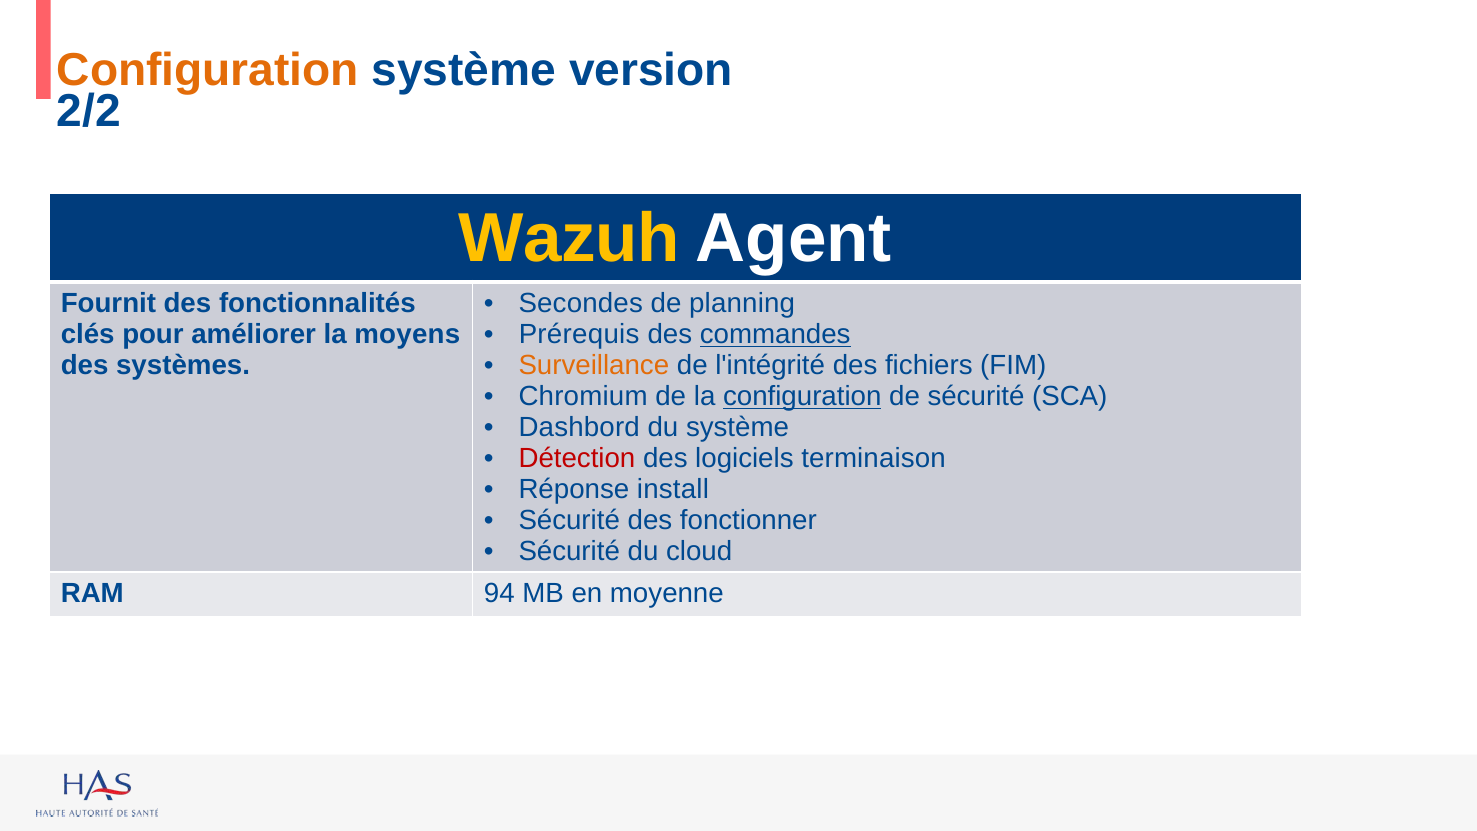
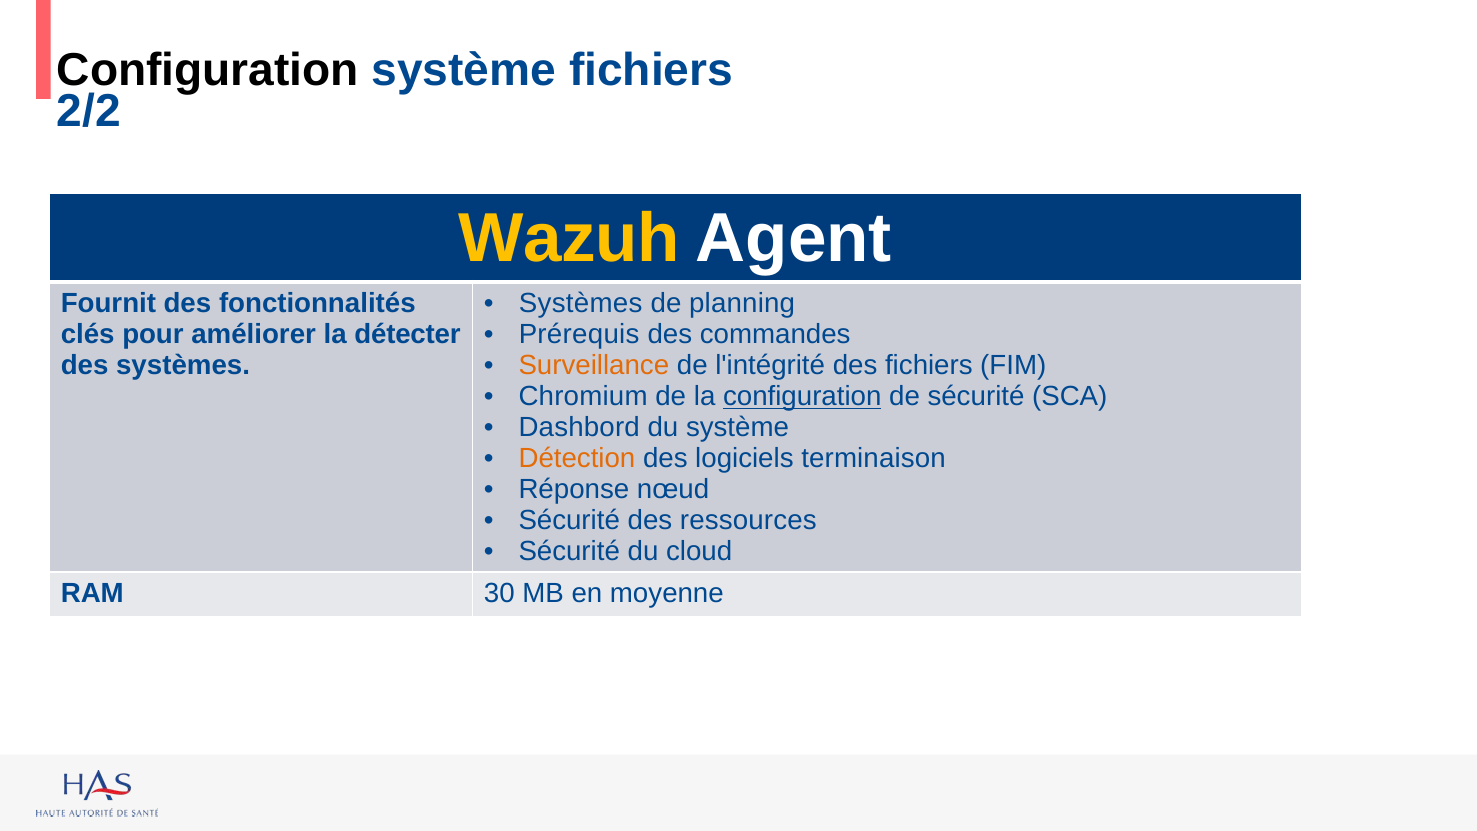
Configuration at (208, 70) colour: orange -> black
système version: version -> fichiers
Secondes at (581, 303): Secondes -> Systèmes
commandes underline: present -> none
moyens: moyens -> détecter
Détection colour: red -> orange
install: install -> nœud
fonctionner: fonctionner -> ressources
94: 94 -> 30
